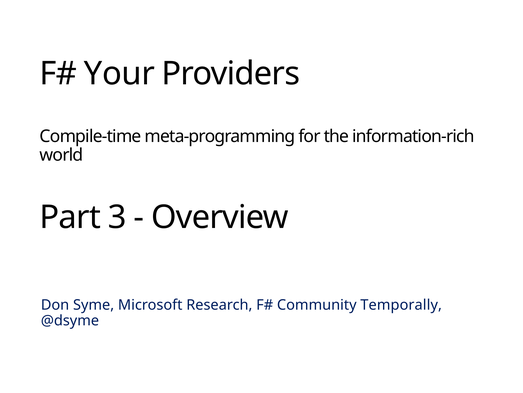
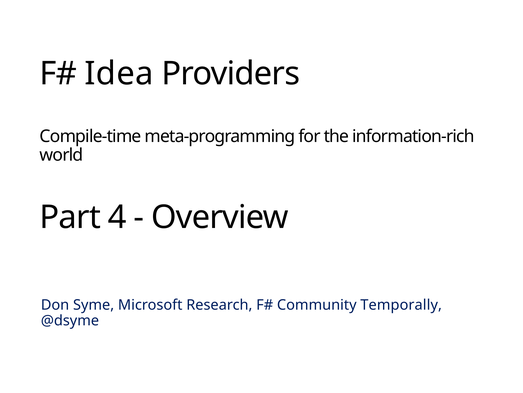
Your: Your -> Idea
3: 3 -> 4
